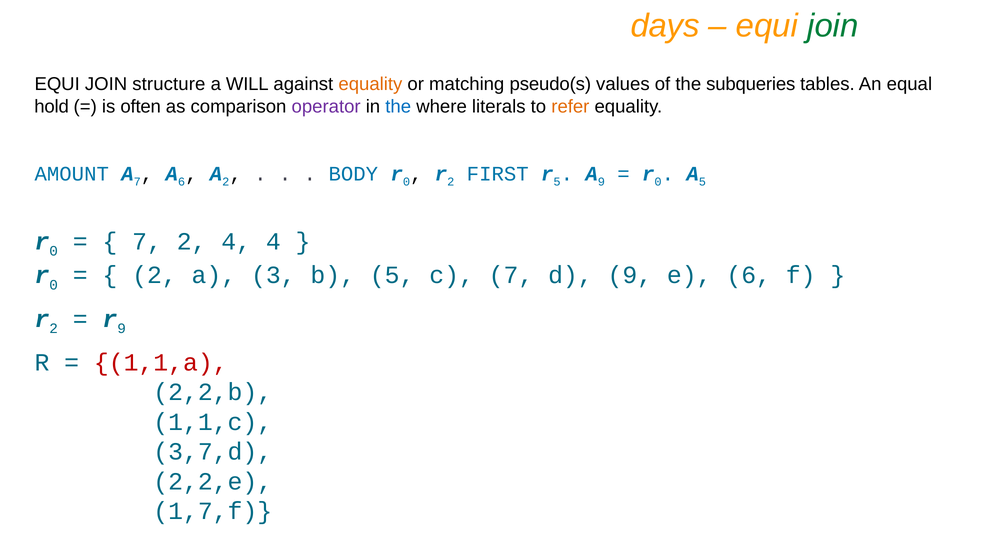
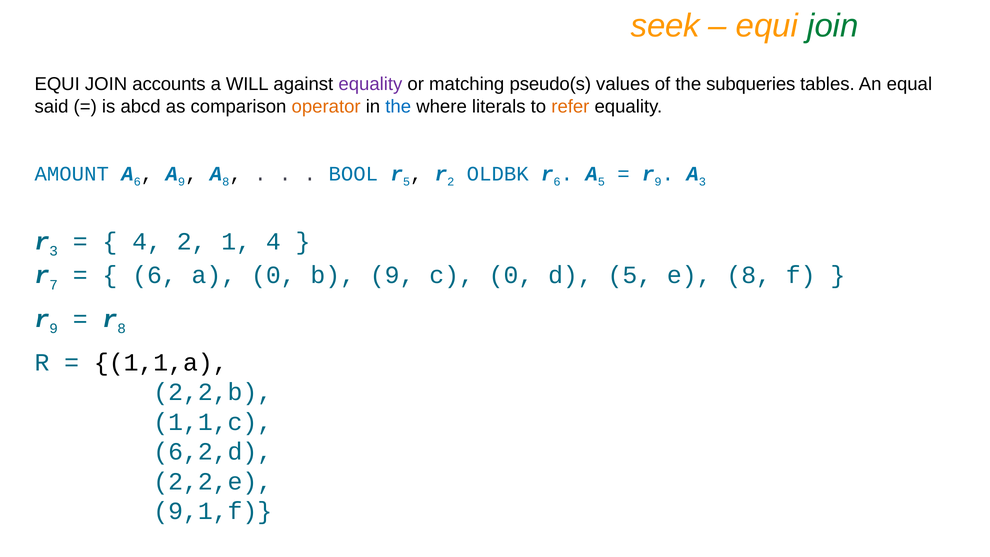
days: days -> seek
structure: structure -> accounts
equality at (370, 84) colour: orange -> purple
hold: hold -> said
often: often -> abcd
operator colour: purple -> orange
A 7: 7 -> 6
A 6: 6 -> 9
A 2: 2 -> 8
BODY: BODY -> BOOL
0 at (406, 182): 0 -> 5
FIRST: FIRST -> OLDBK
r 5: 5 -> 6
A 9: 9 -> 5
0 at (658, 182): 0 -> 9
A 5: 5 -> 3
0 at (54, 251): 0 -> 3
7 at (147, 241): 7 -> 4
2 4: 4 -> 1
0 at (54, 285): 0 -> 7
2 at (154, 275): 2 -> 6
a 3: 3 -> 0
b 5: 5 -> 9
c 7: 7 -> 0
d 9: 9 -> 5
e 6: 6 -> 8
2 at (54, 328): 2 -> 9
r 9: 9 -> 8
1,1,a colour: red -> black
3,7,d: 3,7,d -> 6,2,d
1,7,f: 1,7,f -> 9,1,f
